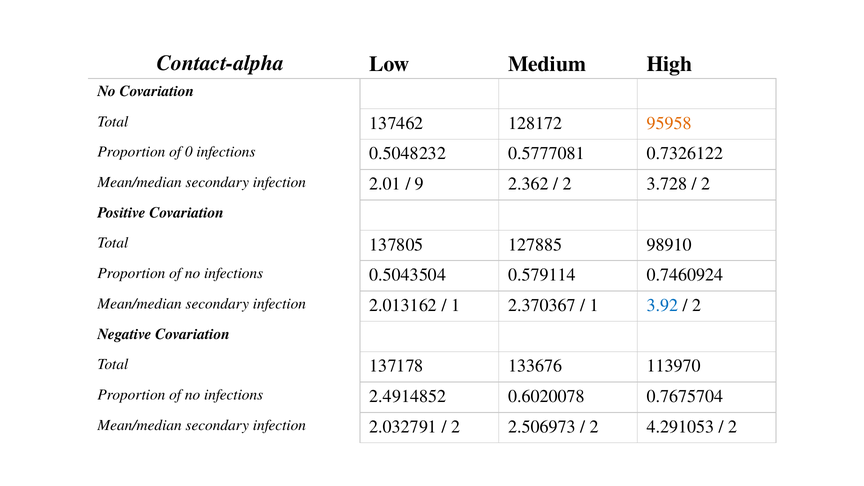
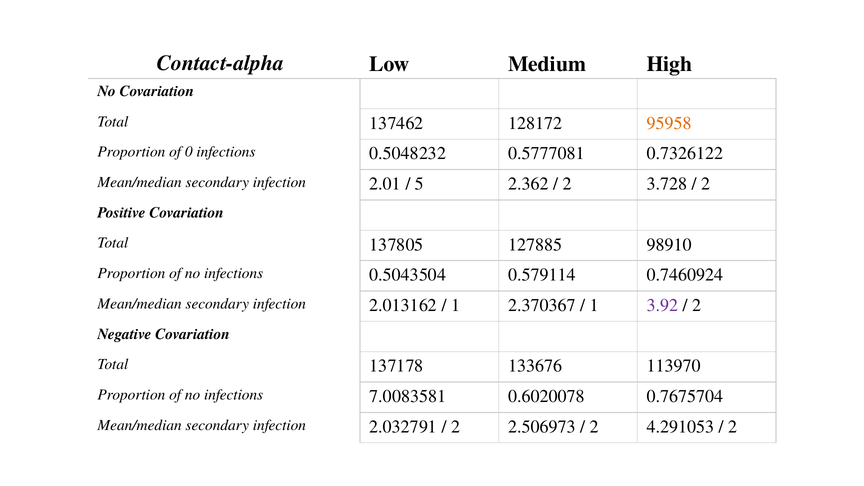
9: 9 -> 5
3.92 colour: blue -> purple
2.4914852: 2.4914852 -> 7.0083581
